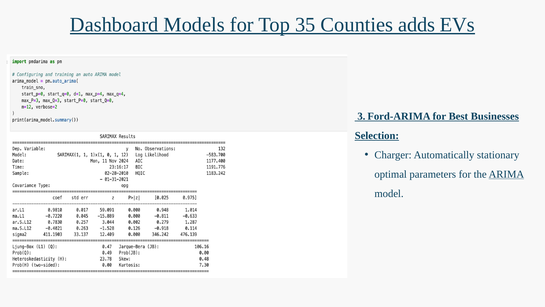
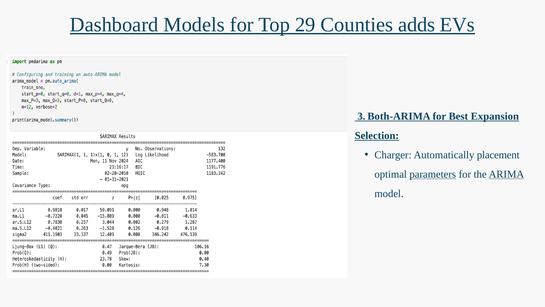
35: 35 -> 29
Ford-ARIMA: Ford-ARIMA -> Both-ARIMA
Businesses: Businesses -> Expansion
stationary: stationary -> placement
parameters underline: none -> present
